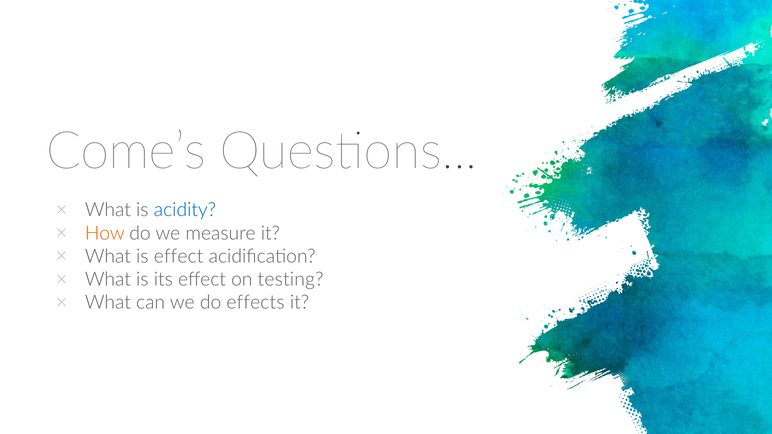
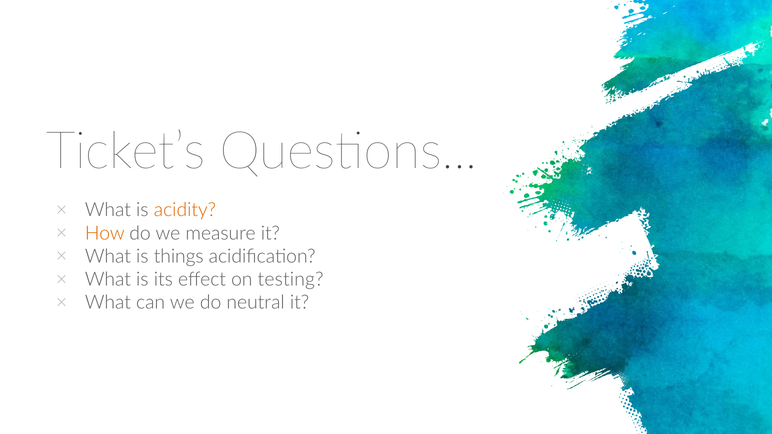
Come’s: Come’s -> Ticket’s
acidity colour: blue -> orange
is effect: effect -> things
effects: effects -> neutral
